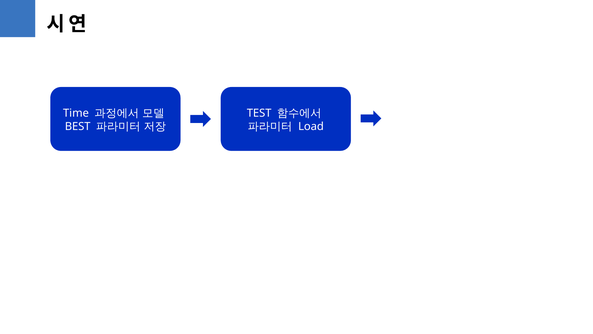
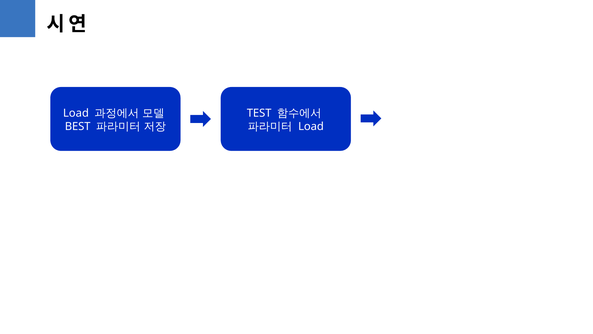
Time at (76, 113): Time -> Load
